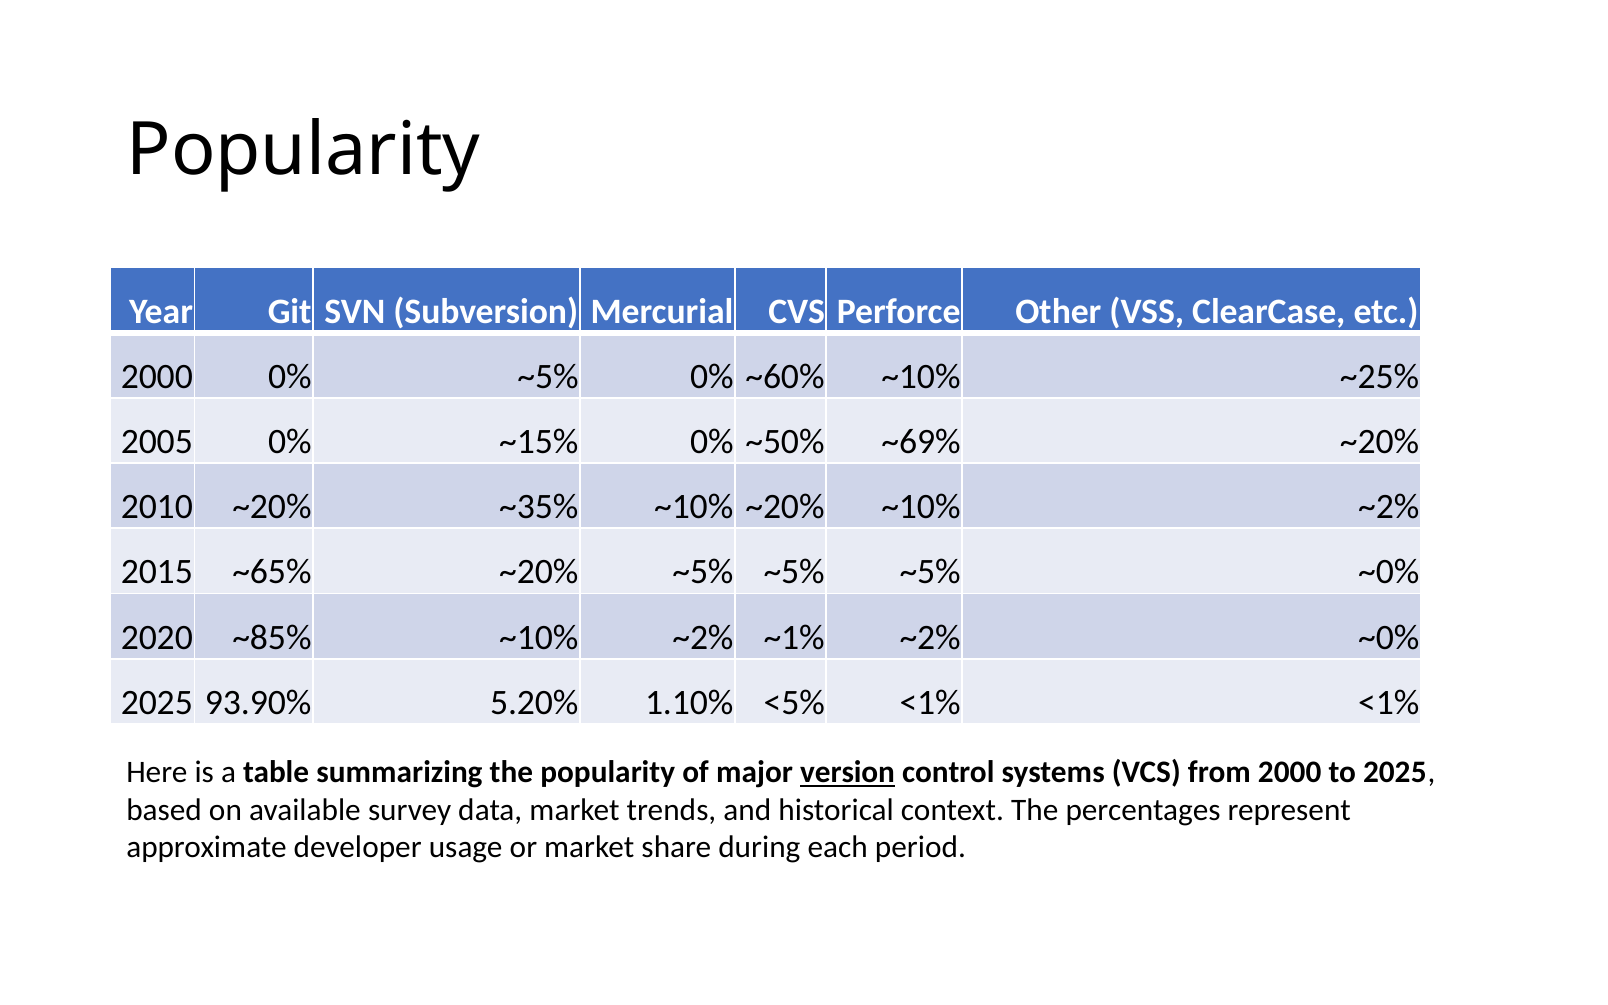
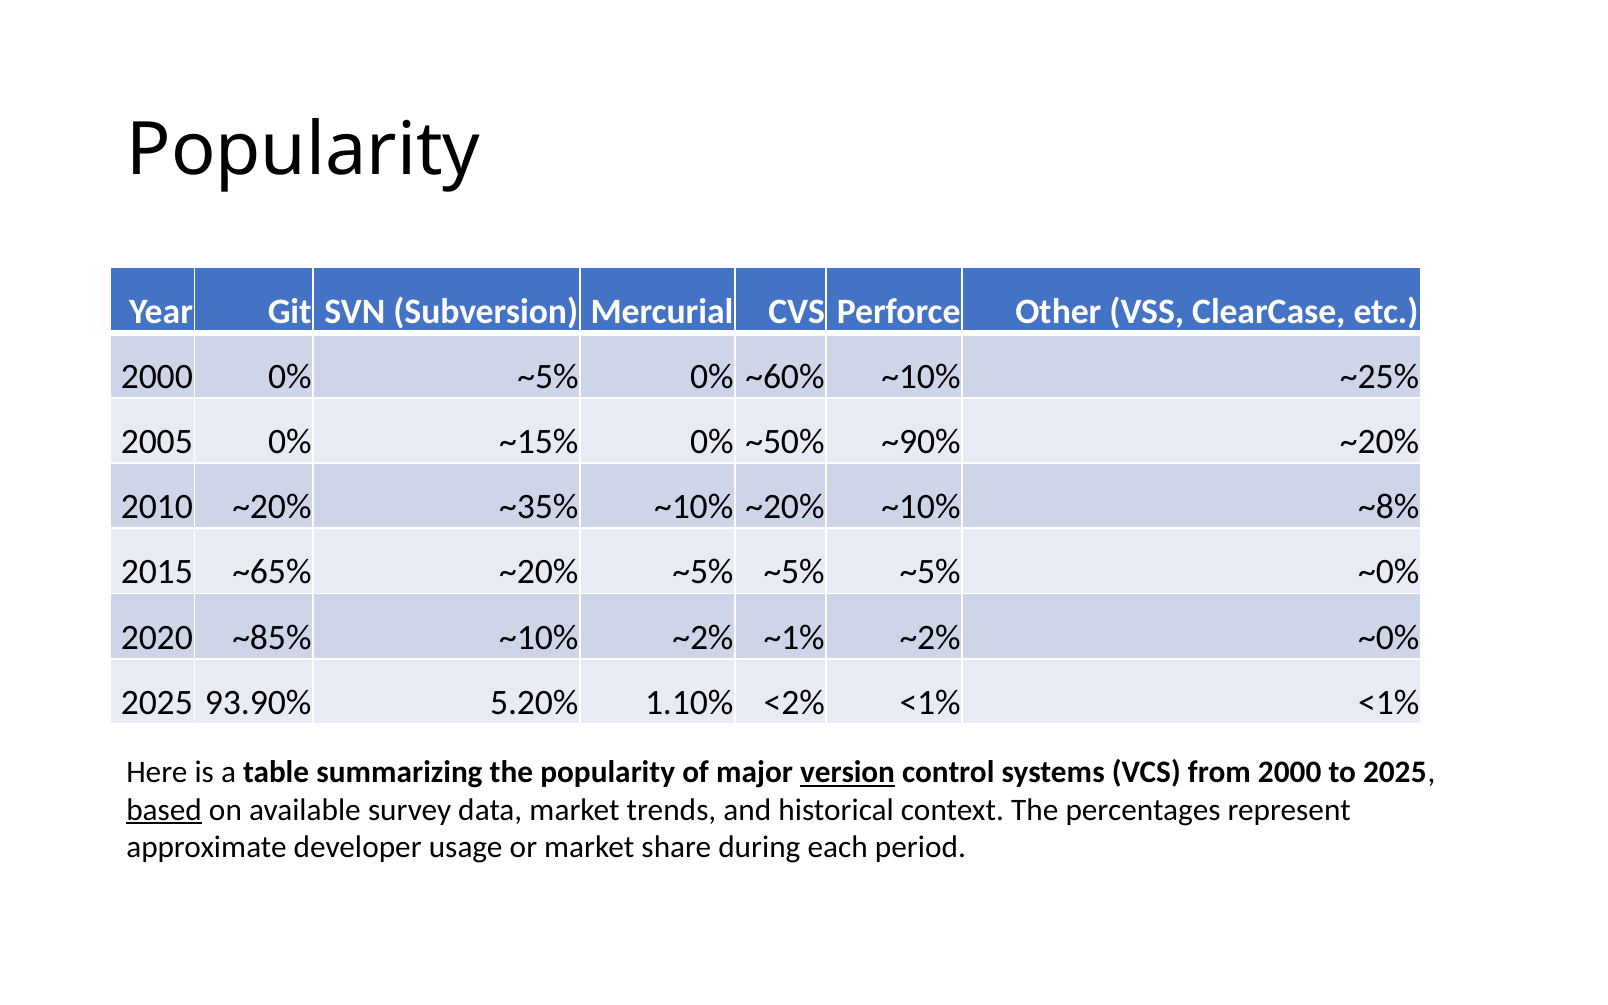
~69%: ~69% -> ~90%
~20% ~10% ~2%: ~2% -> ~8%
<5%: <5% -> <2%
based underline: none -> present
